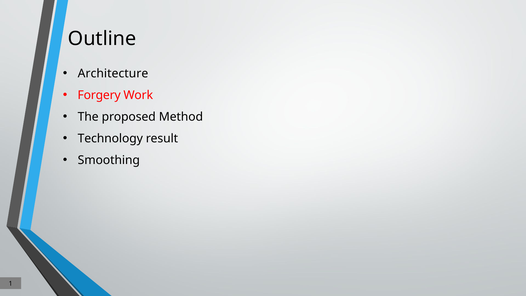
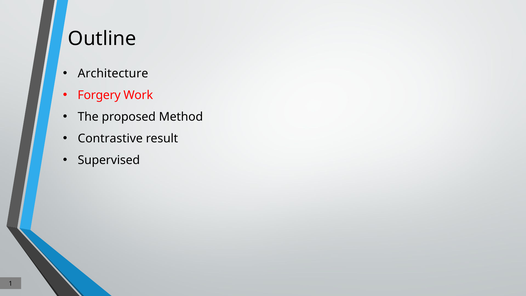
Technology: Technology -> Contrastive
Smoothing: Smoothing -> Supervised
